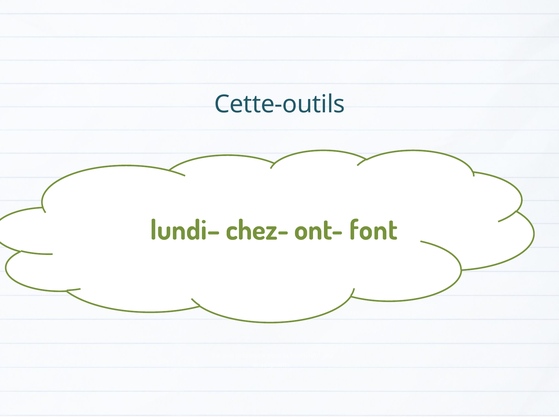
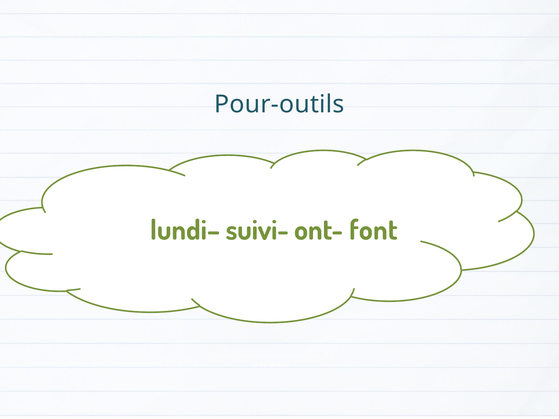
Cette-outils: Cette-outils -> Pour-outils
chez-: chez- -> suivi-
